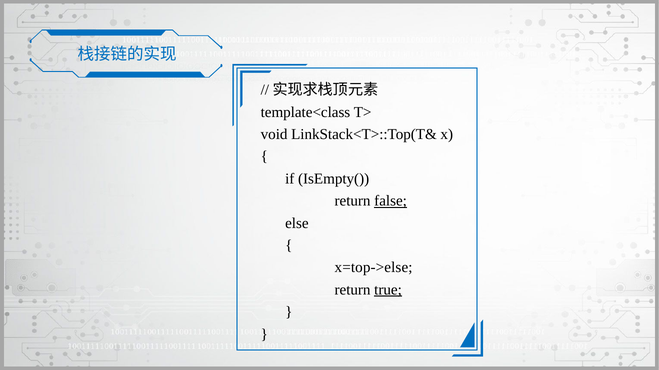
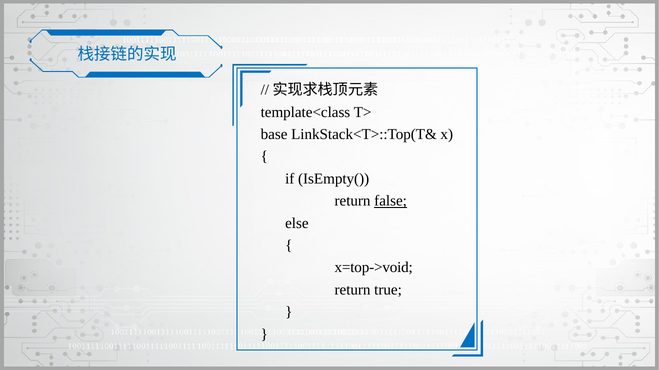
void: void -> base
x=top->else: x=top->else -> x=top->void
true underline: present -> none
